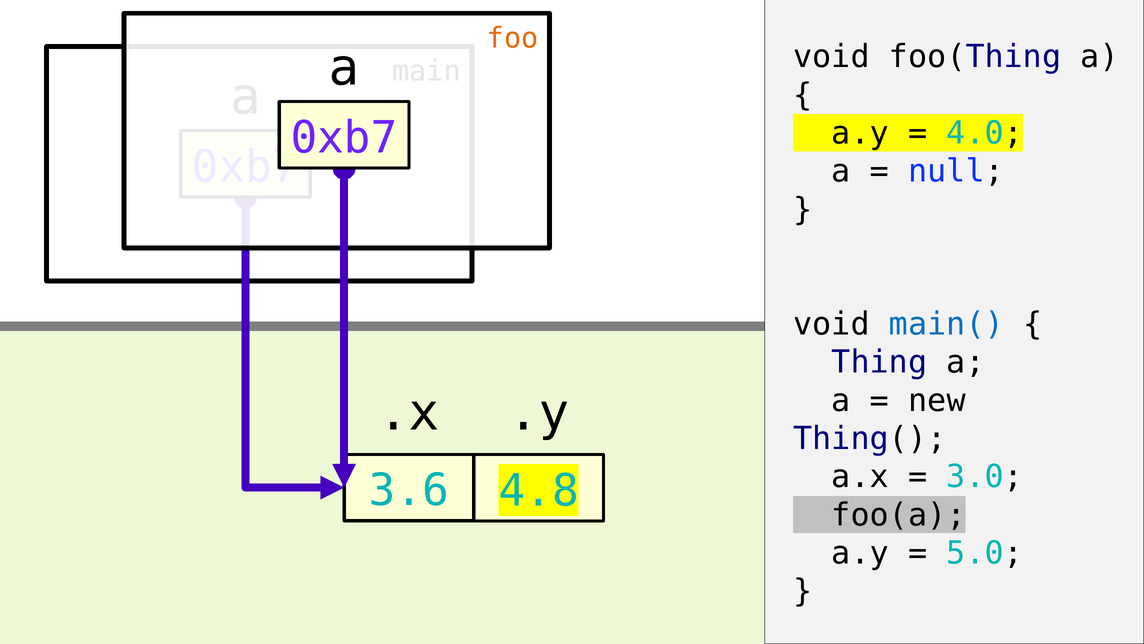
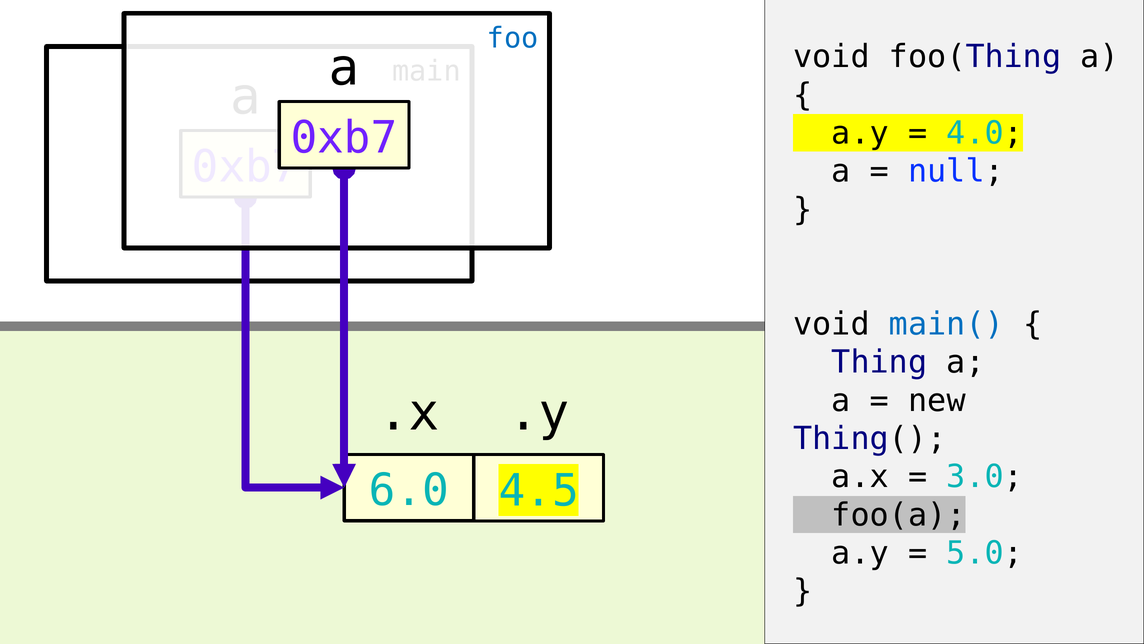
foo colour: orange -> blue
3.6: 3.6 -> 6.0
4.8: 4.8 -> 4.5
